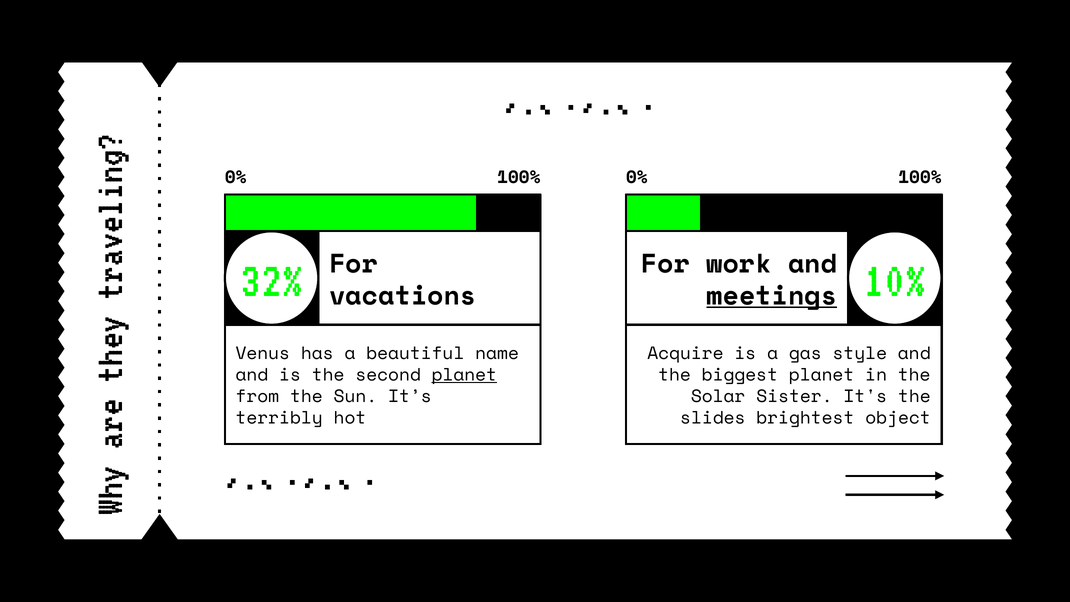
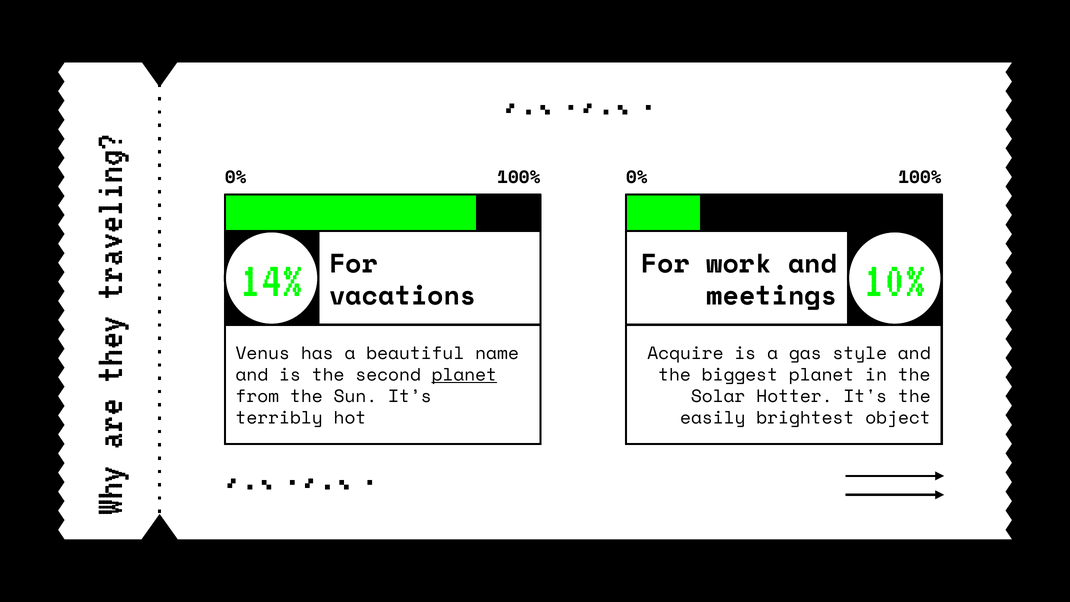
32%: 32% -> 14%
meetings underline: present -> none
Sister: Sister -> Hotter
slides: slides -> easily
